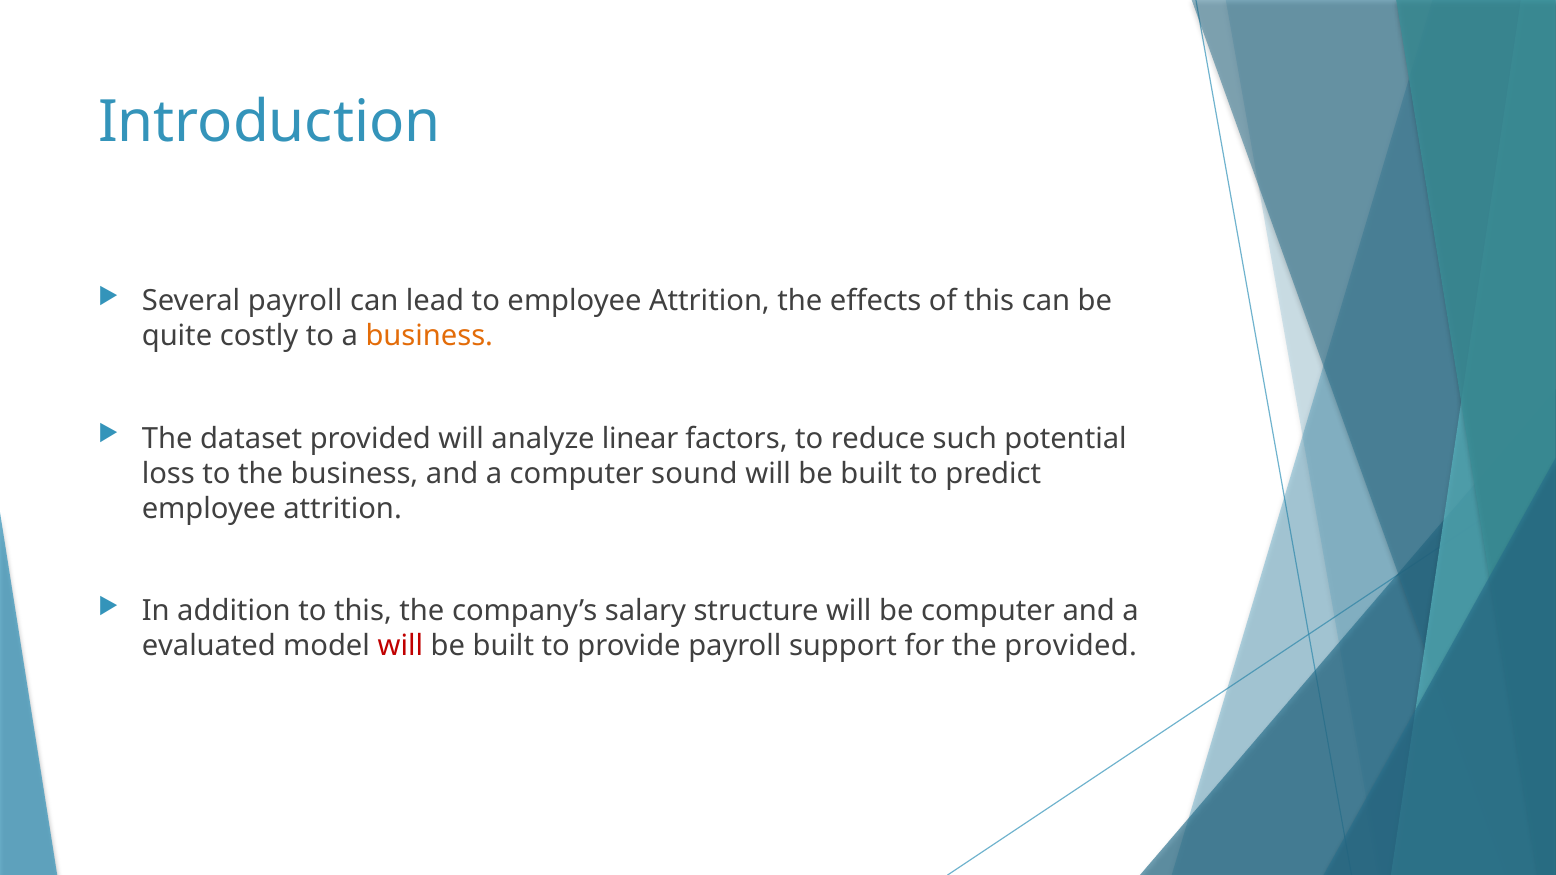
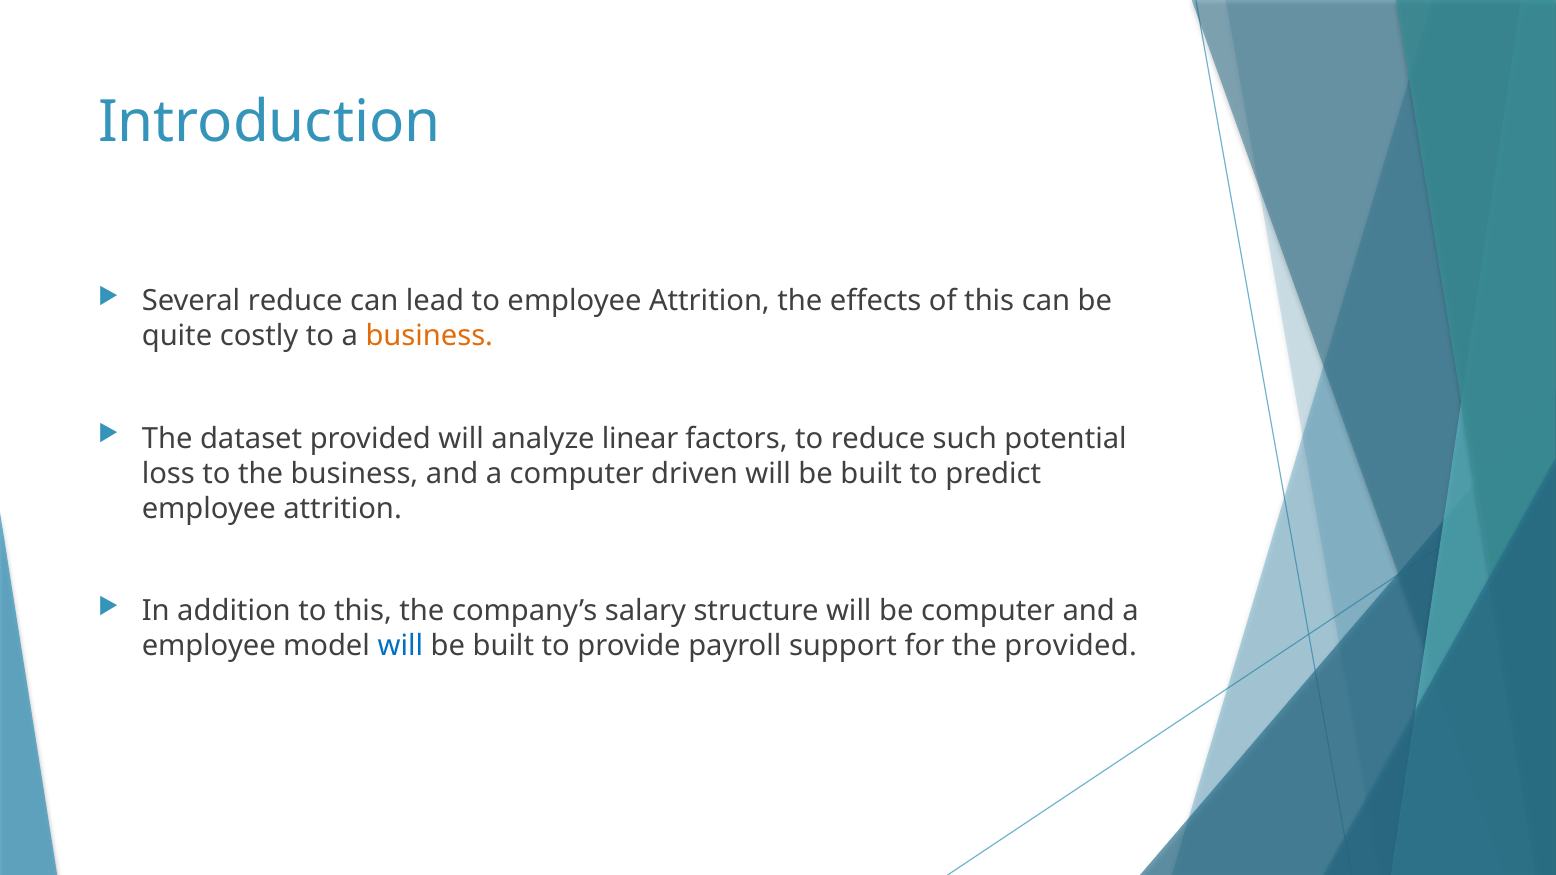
Several payroll: payroll -> reduce
sound: sound -> driven
evaluated at (209, 646): evaluated -> employee
will at (400, 646) colour: red -> blue
